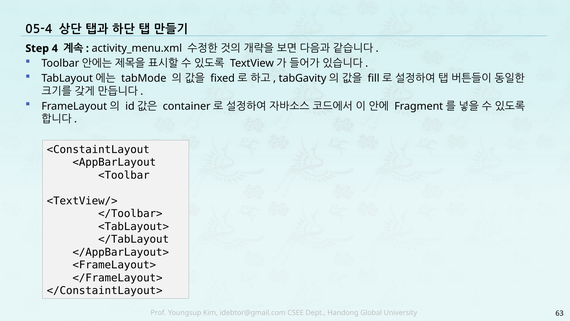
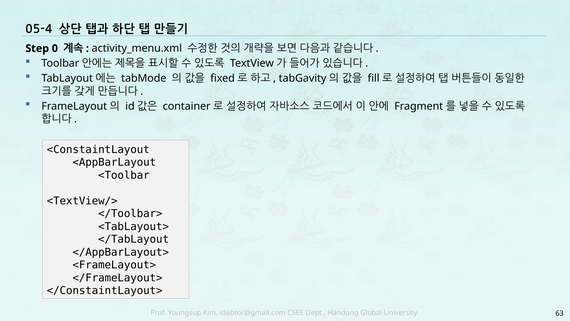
4: 4 -> 0
